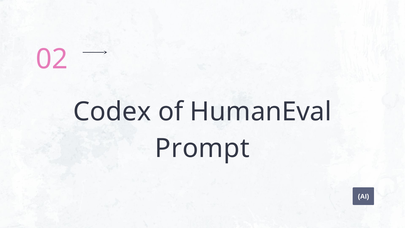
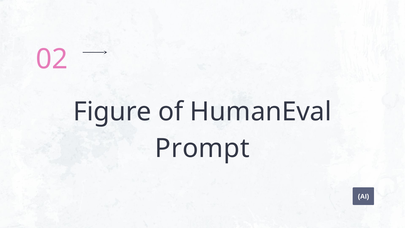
Codex: Codex -> Figure
